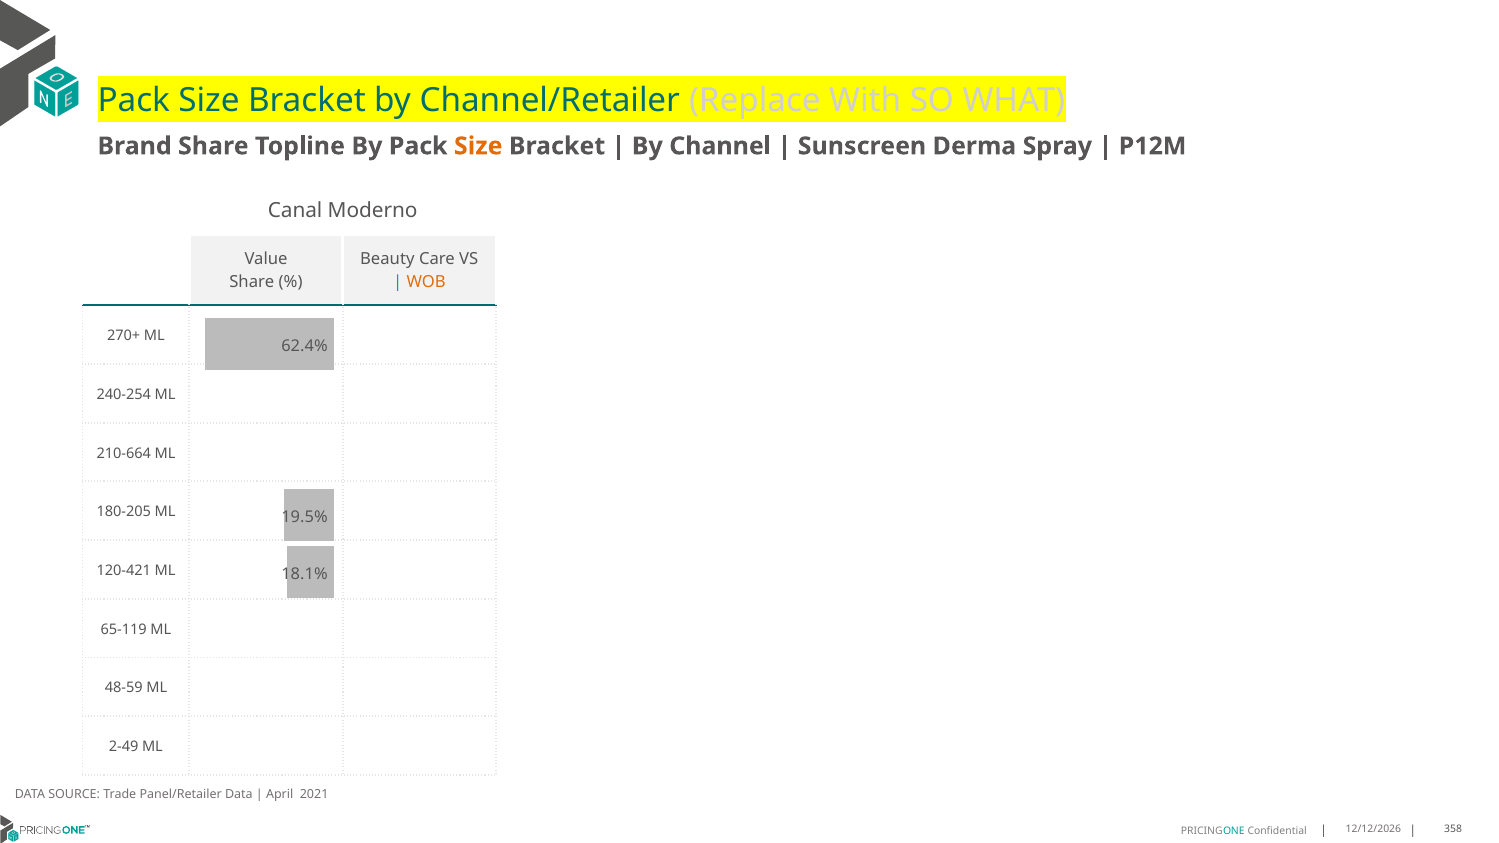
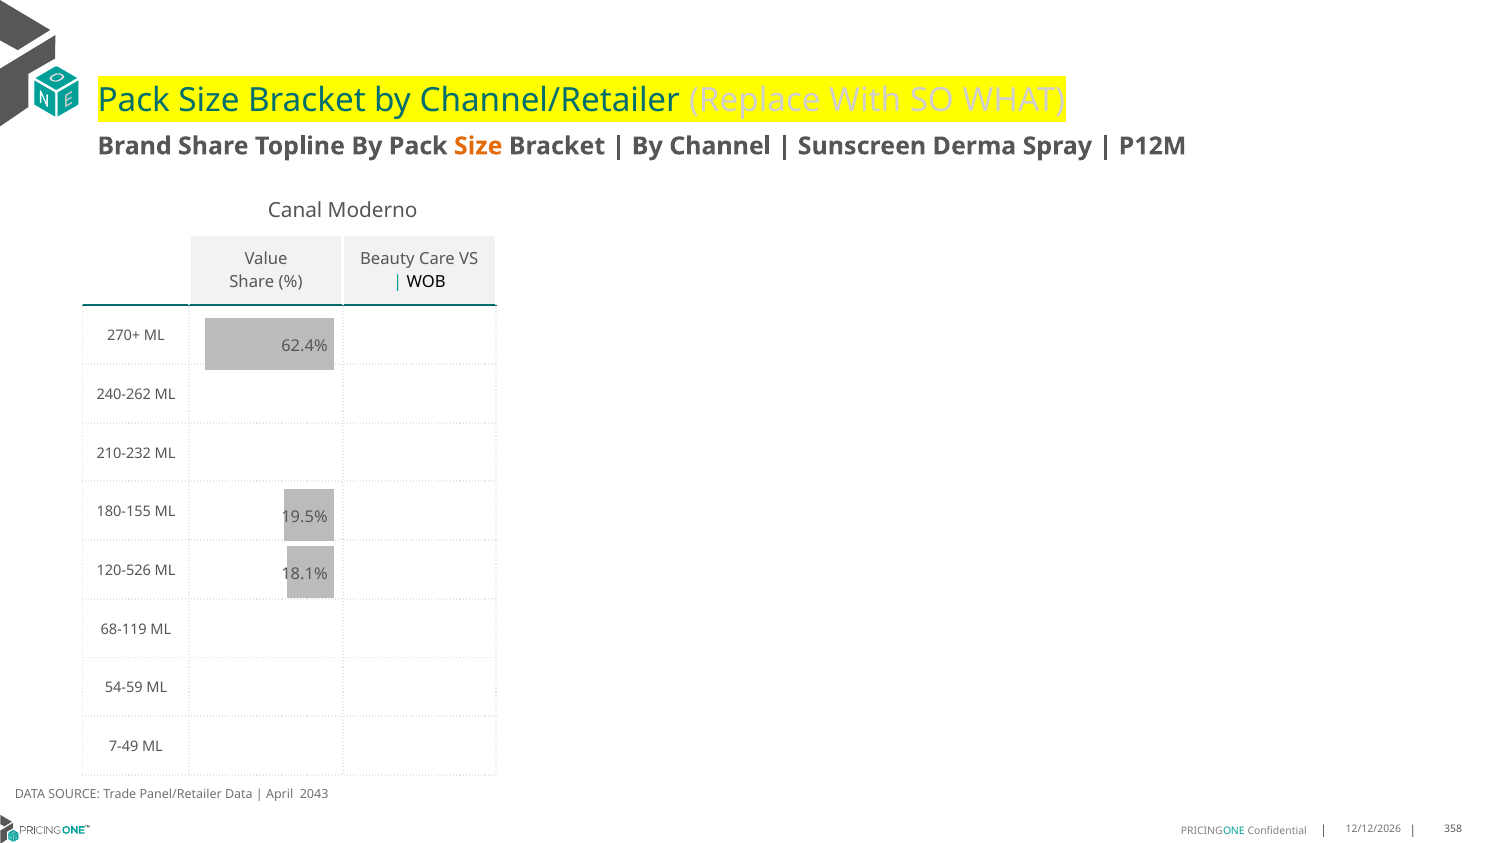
WOB colour: orange -> black
240-254: 240-254 -> 240-262
210-664: 210-664 -> 210-232
180-205: 180-205 -> 180-155
120-421: 120-421 -> 120-526
65-119: 65-119 -> 68-119
48-59: 48-59 -> 54-59
2-49: 2-49 -> 7-49
2021: 2021 -> 2043
